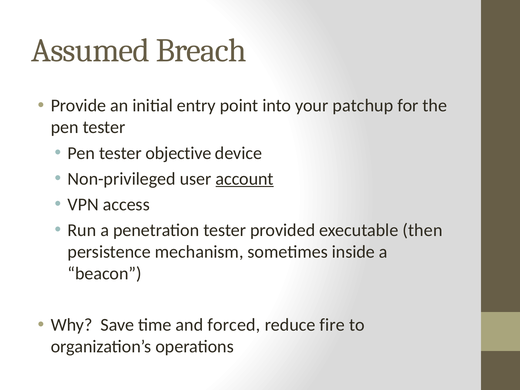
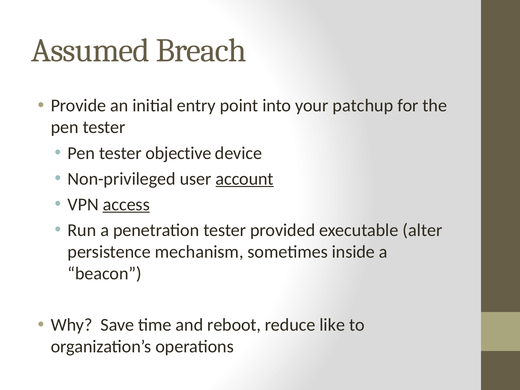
access underline: none -> present
then: then -> alter
forced: forced -> reboot
fire: fire -> like
